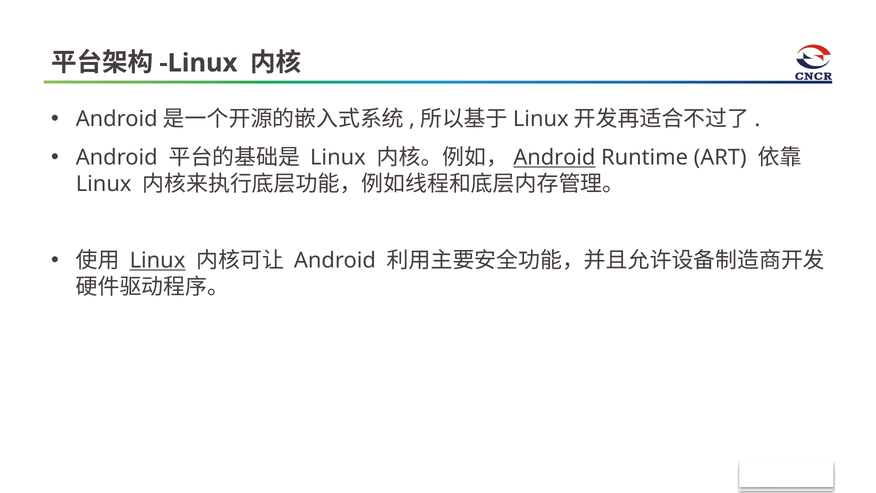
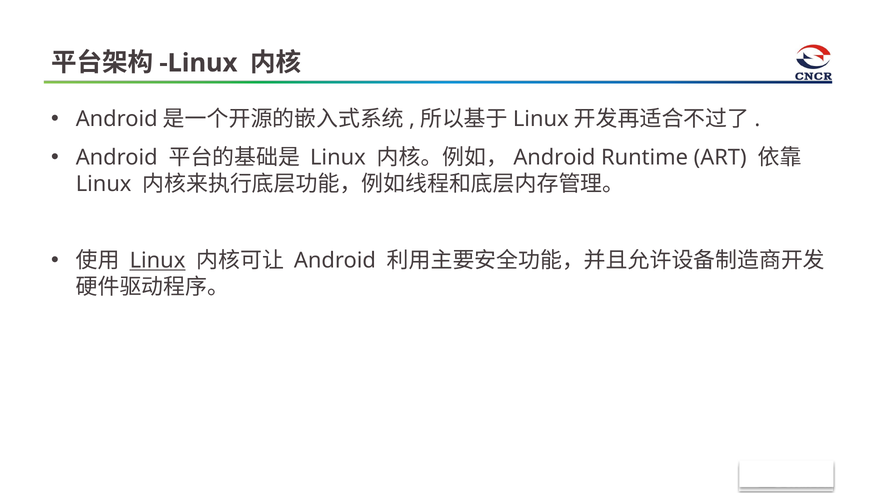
Android at (554, 157) underline: present -> none
